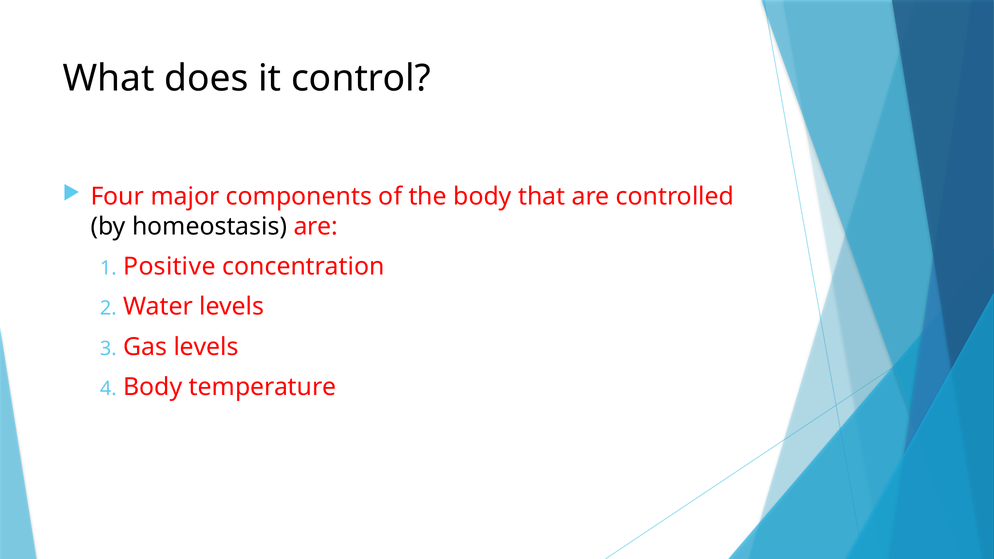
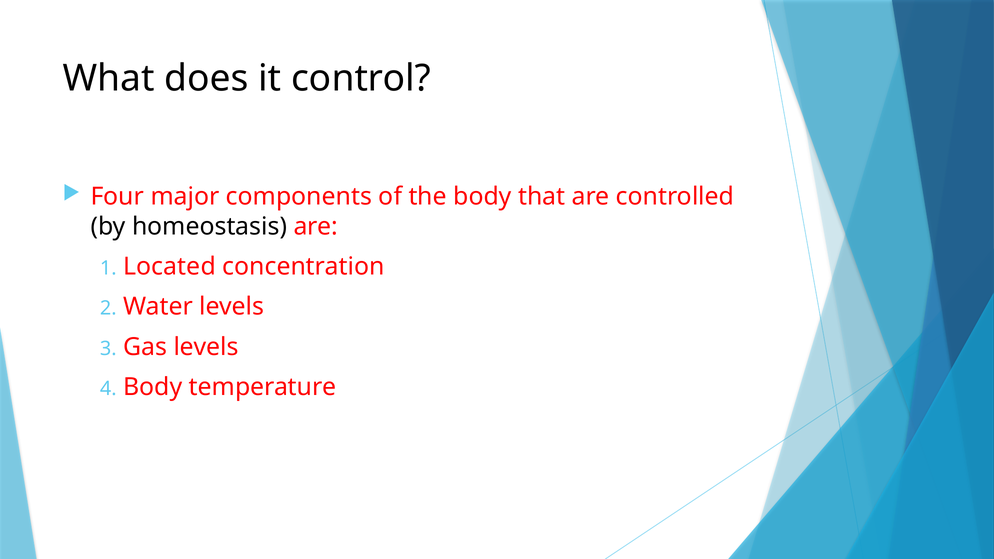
Positive: Positive -> Located
